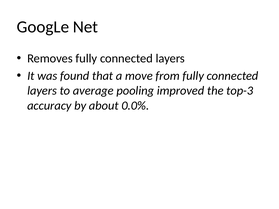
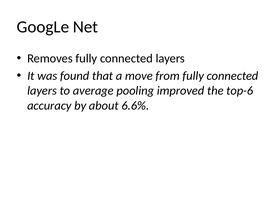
top-3: top-3 -> top-6
0.0%: 0.0% -> 6.6%
